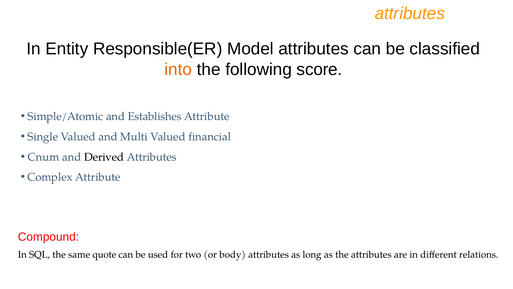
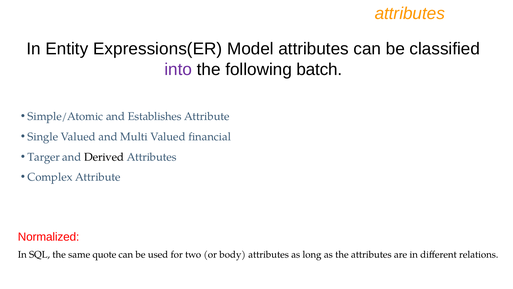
Responsible(ER: Responsible(ER -> Expressions(ER
into colour: orange -> purple
score: score -> batch
Cnum: Cnum -> Targer
Compound: Compound -> Normalized
